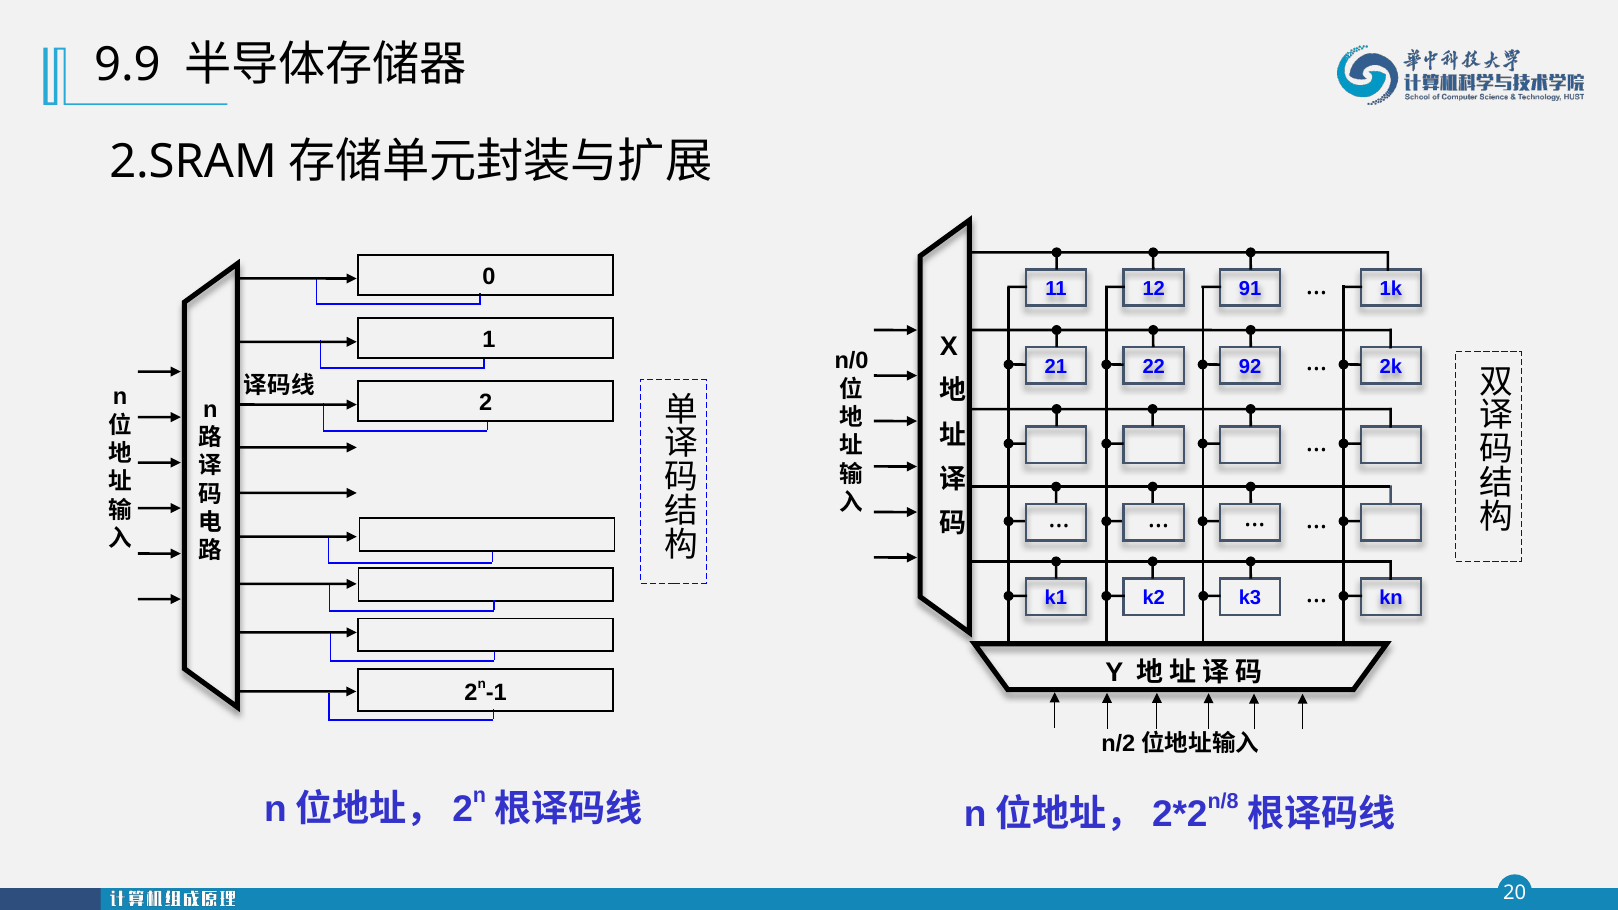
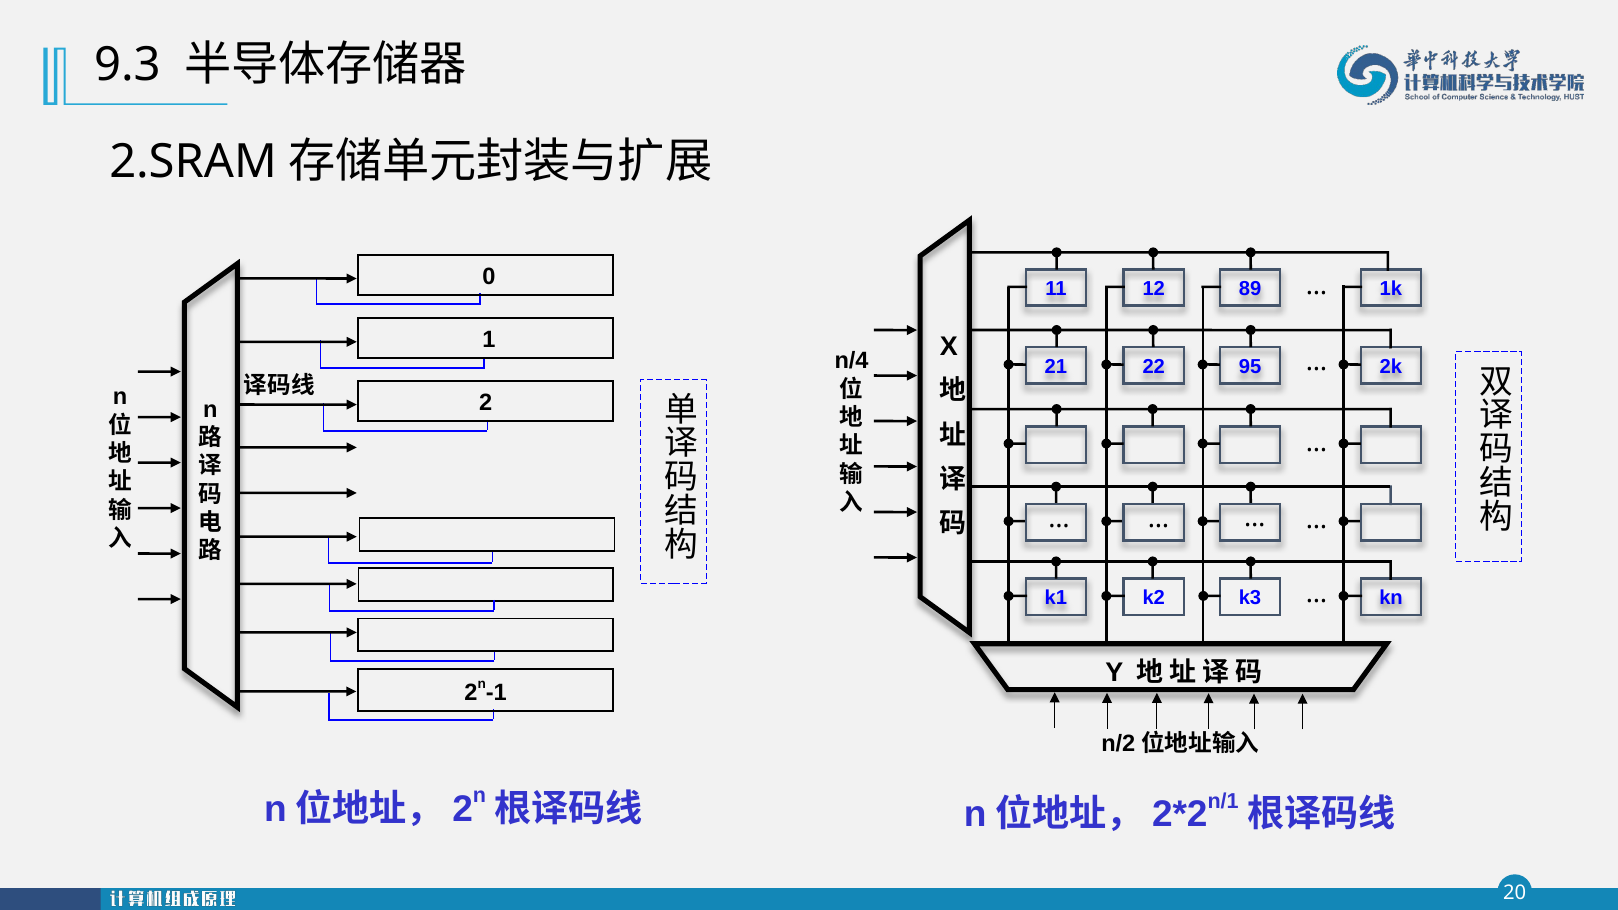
9.9: 9.9 -> 9.3
91: 91 -> 89
n/0: n/0 -> n/4
92: 92 -> 95
n/8: n/8 -> n/1
